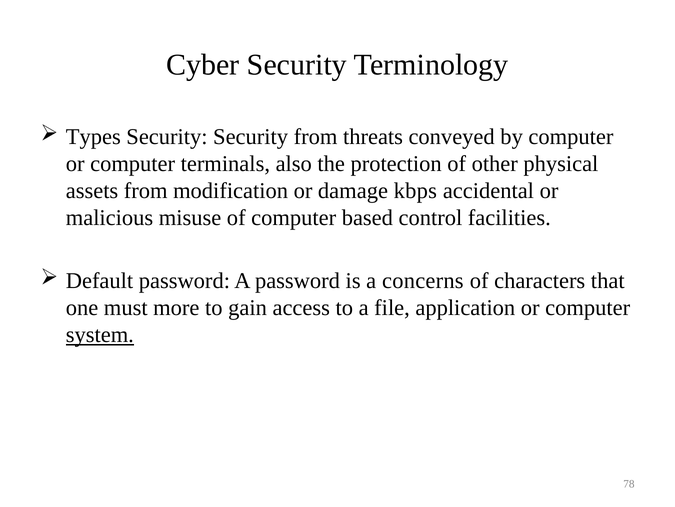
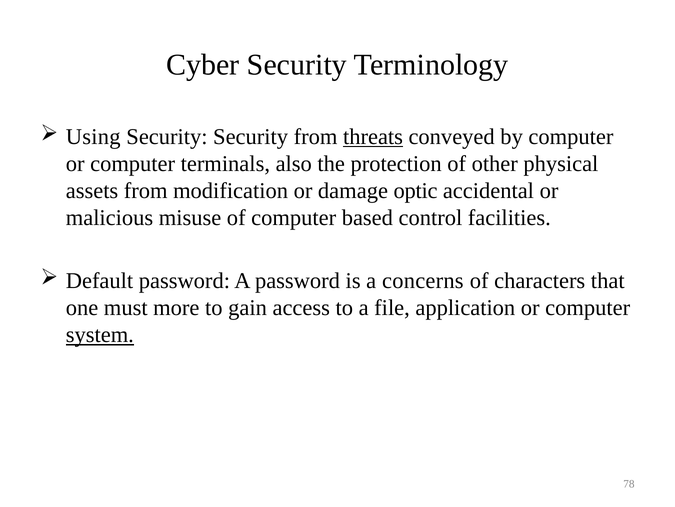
Types: Types -> Using
threats underline: none -> present
kbps: kbps -> optic
